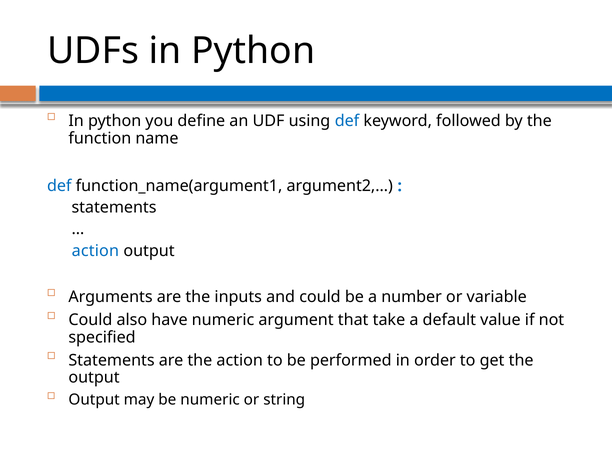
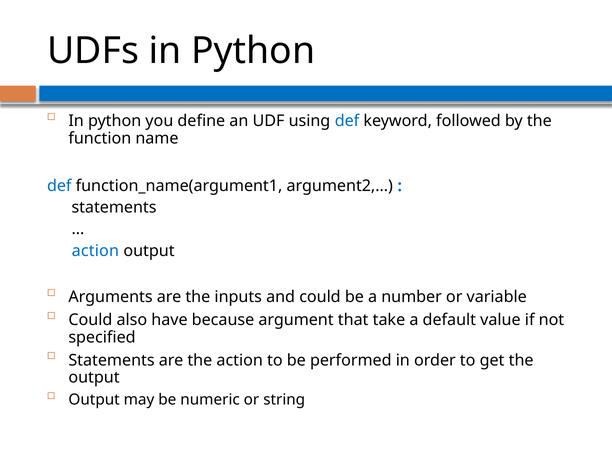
have numeric: numeric -> because
